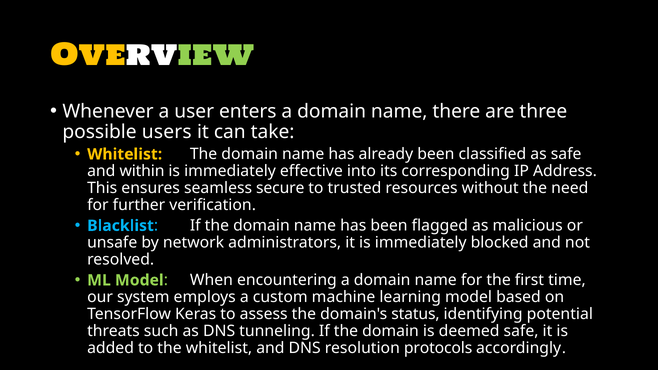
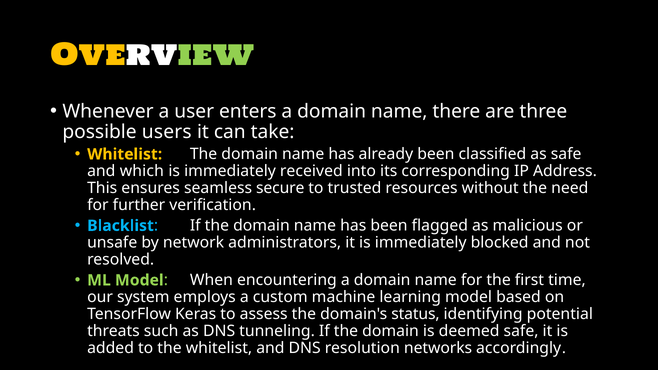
within: within -> which
effective: effective -> received
protocols: protocols -> networks
